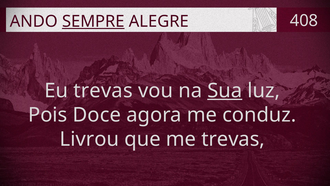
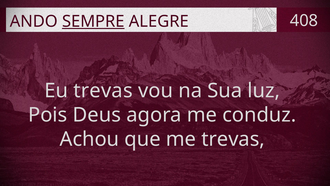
Sua underline: present -> none
Doce: Doce -> Deus
Livrou: Livrou -> Achou
